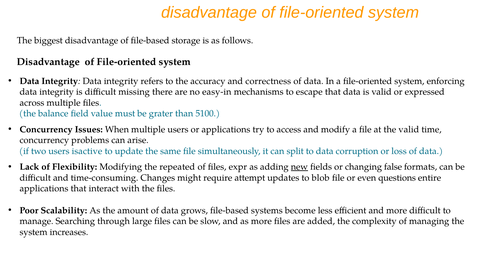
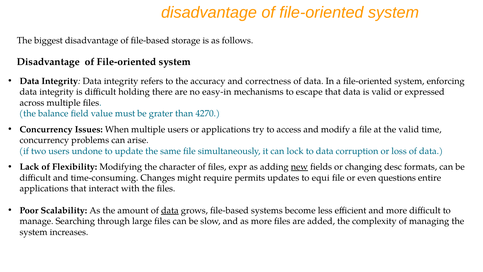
missing: missing -> holding
5100: 5100 -> 4270
isactive: isactive -> undone
split: split -> lock
repeated: repeated -> character
false: false -> desc
attempt: attempt -> permits
blob: blob -> equi
data at (170, 210) underline: none -> present
